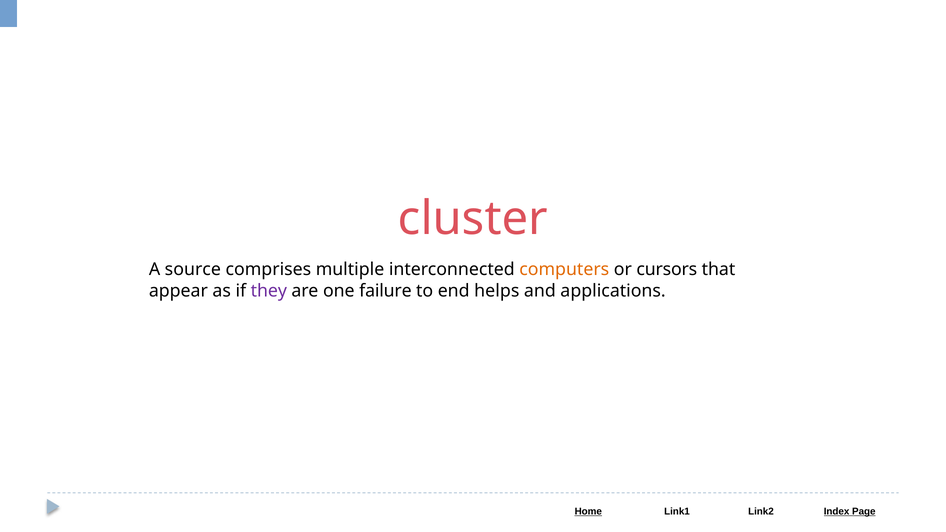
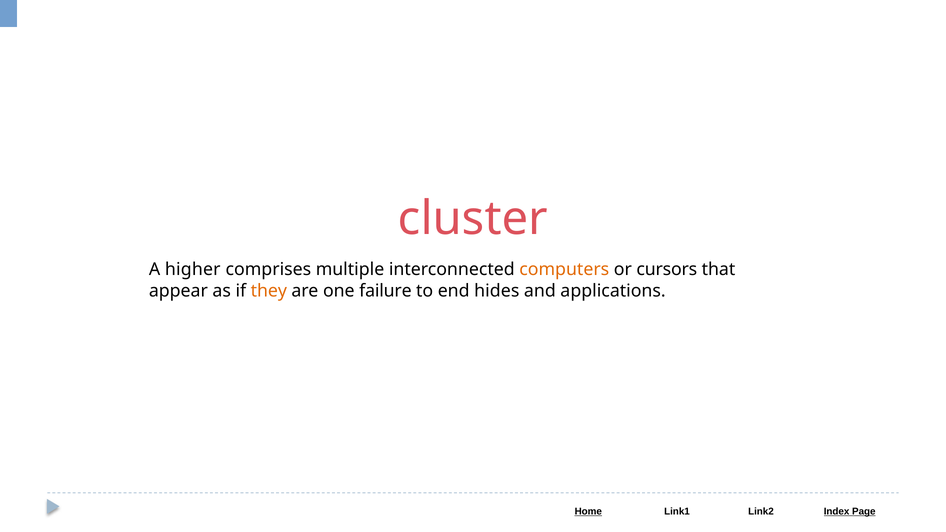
source: source -> higher
they colour: purple -> orange
helps: helps -> hides
